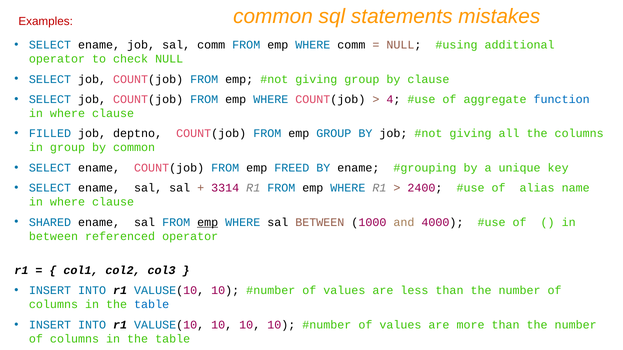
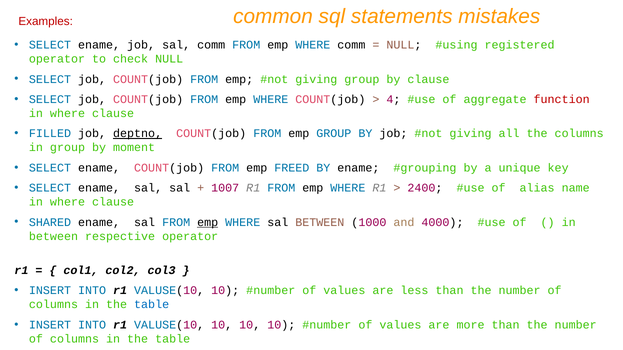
additional: additional -> registered
function colour: blue -> red
deptno underline: none -> present
by common: common -> moment
3314: 3314 -> 1007
referenced: referenced -> respective
